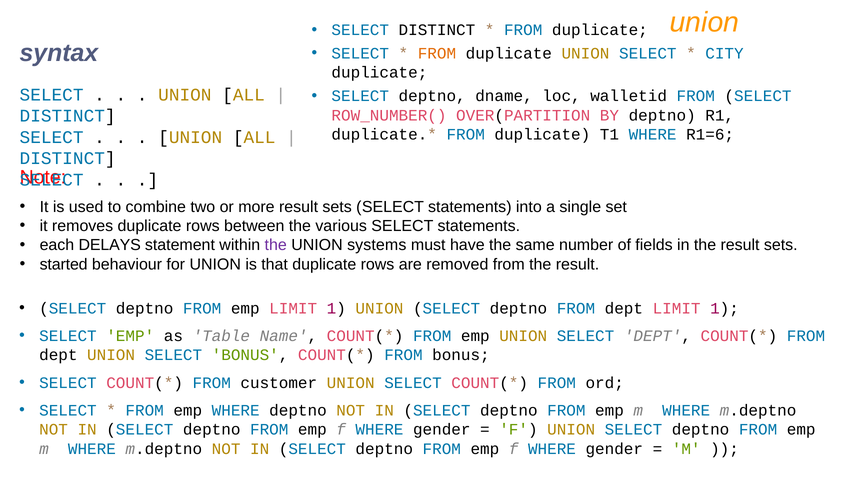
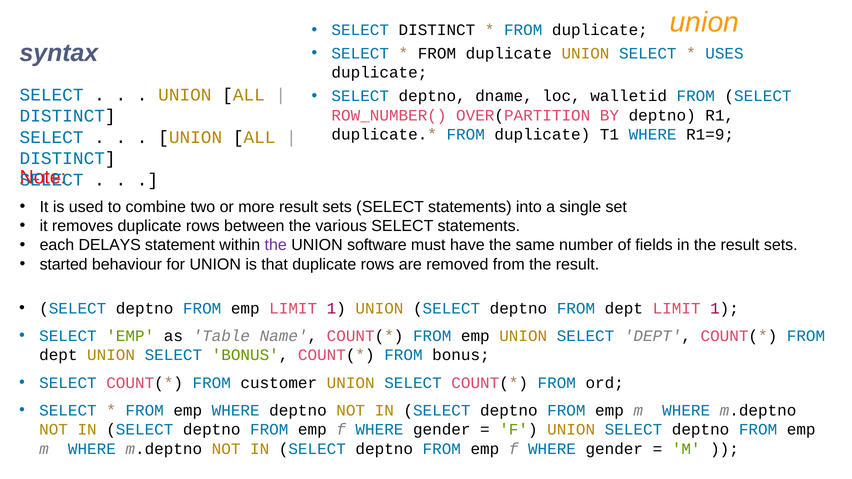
FROM at (437, 54) colour: orange -> black
CITY: CITY -> USES
R1=6: R1=6 -> R1=9
systems: systems -> software
